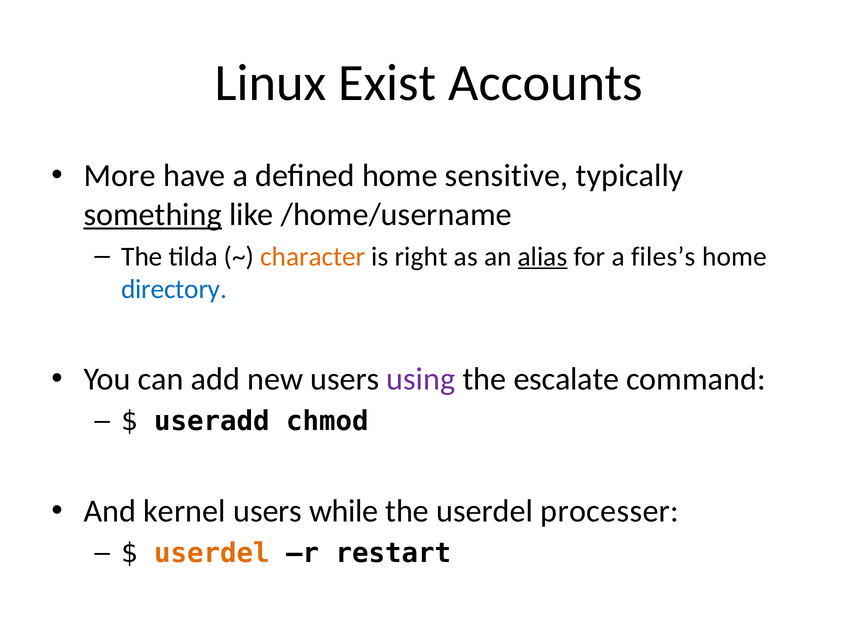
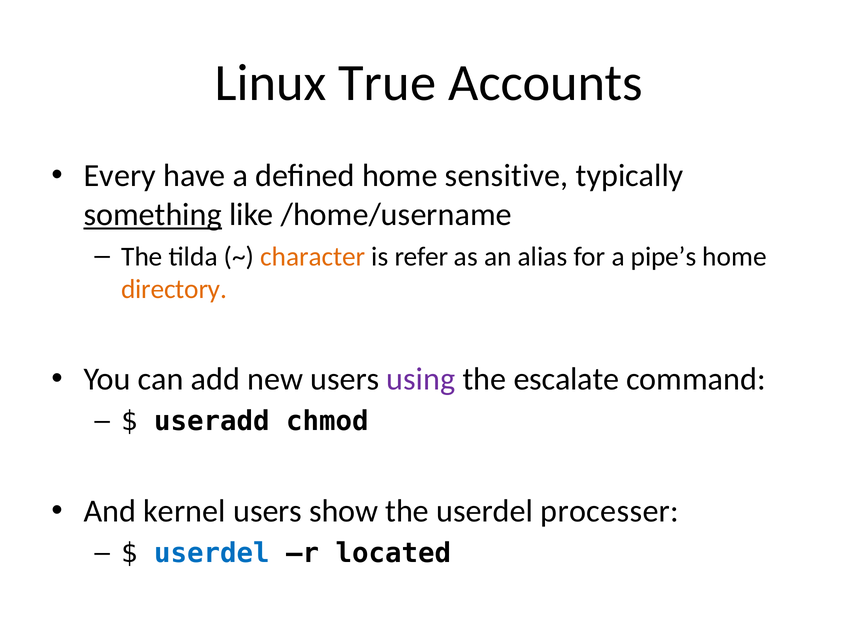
Exist: Exist -> True
More: More -> Every
right: right -> refer
alias underline: present -> none
files’s: files’s -> pipe’s
directory colour: blue -> orange
while: while -> show
userdel at (212, 554) colour: orange -> blue
restart: restart -> located
